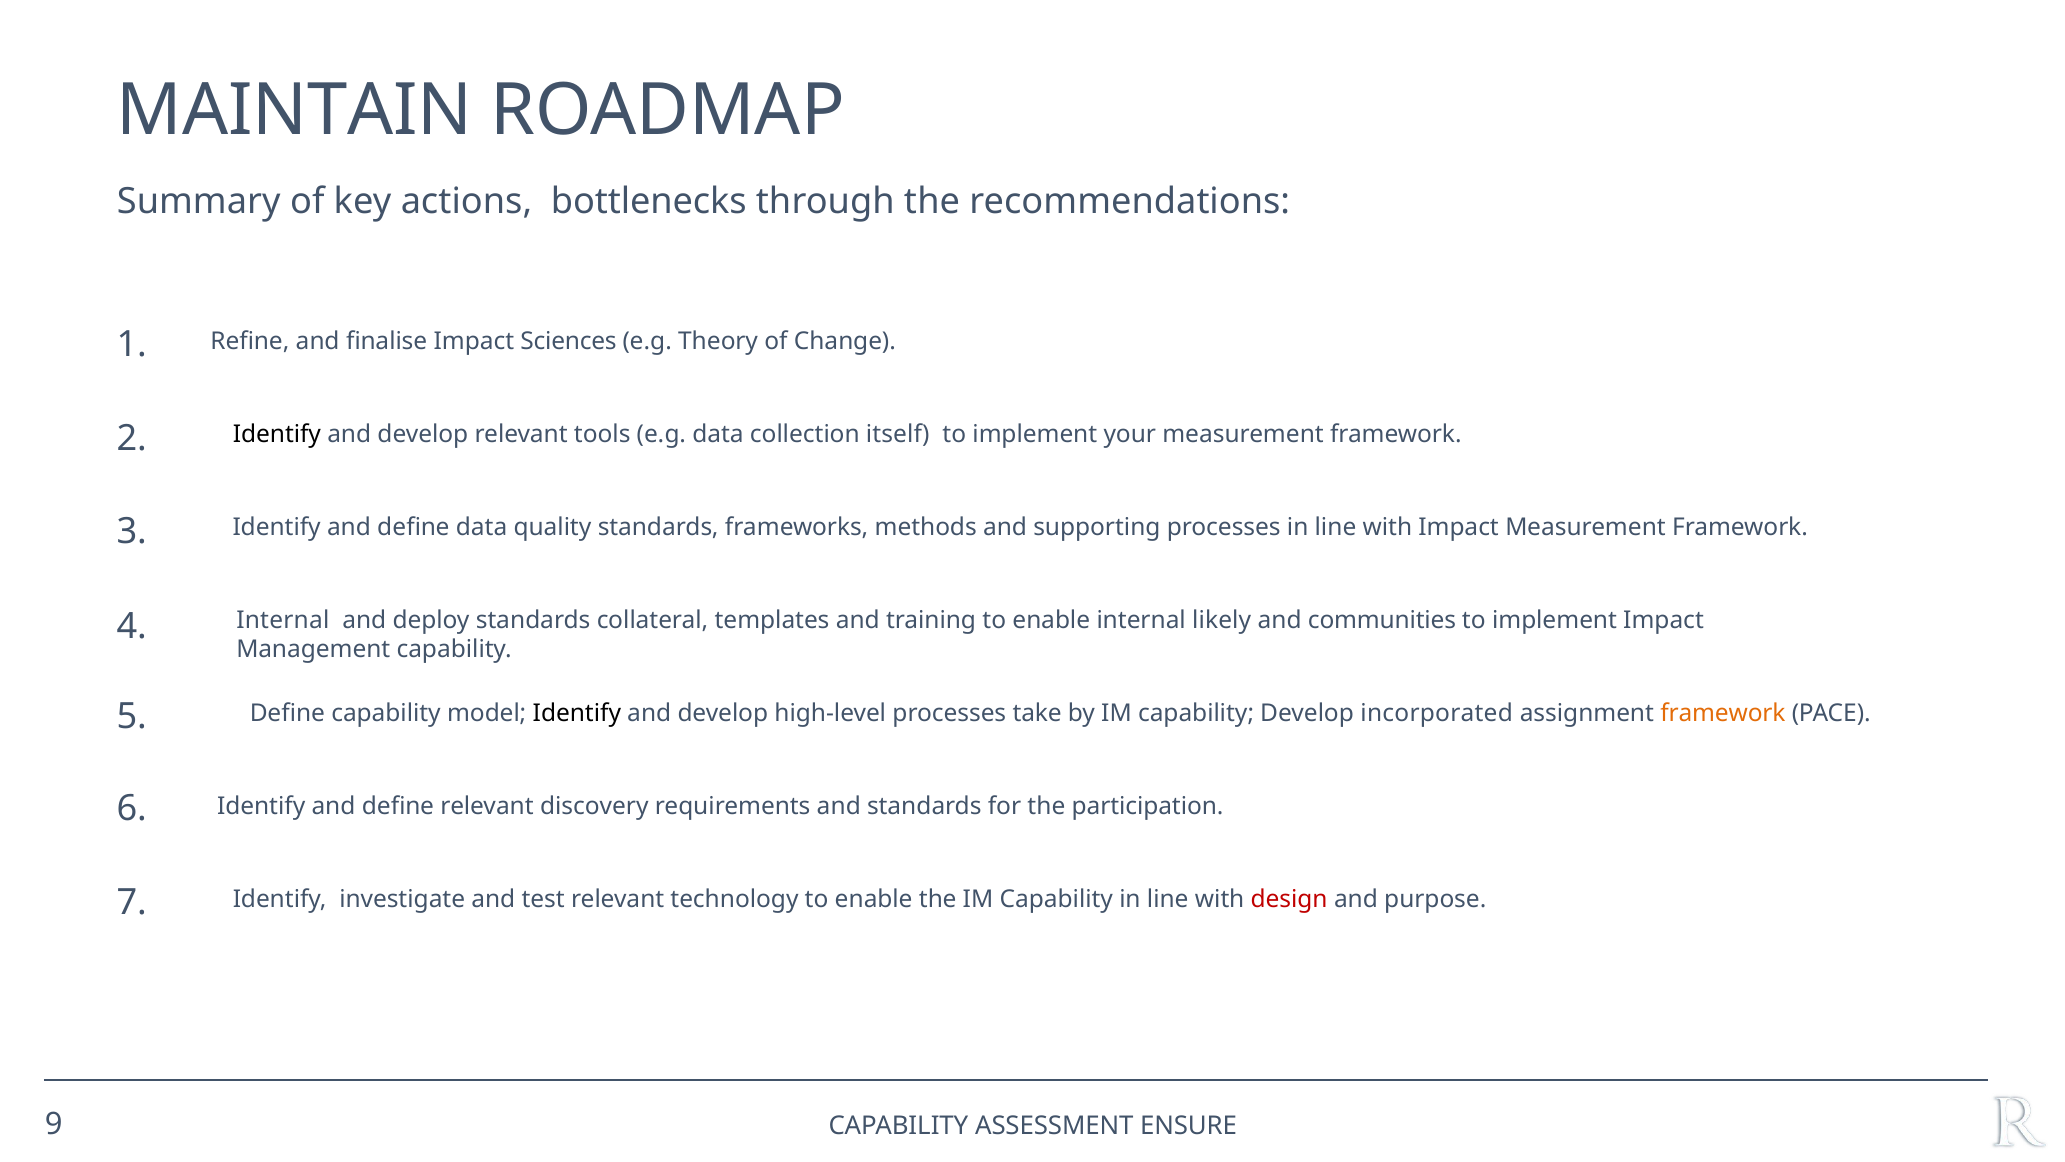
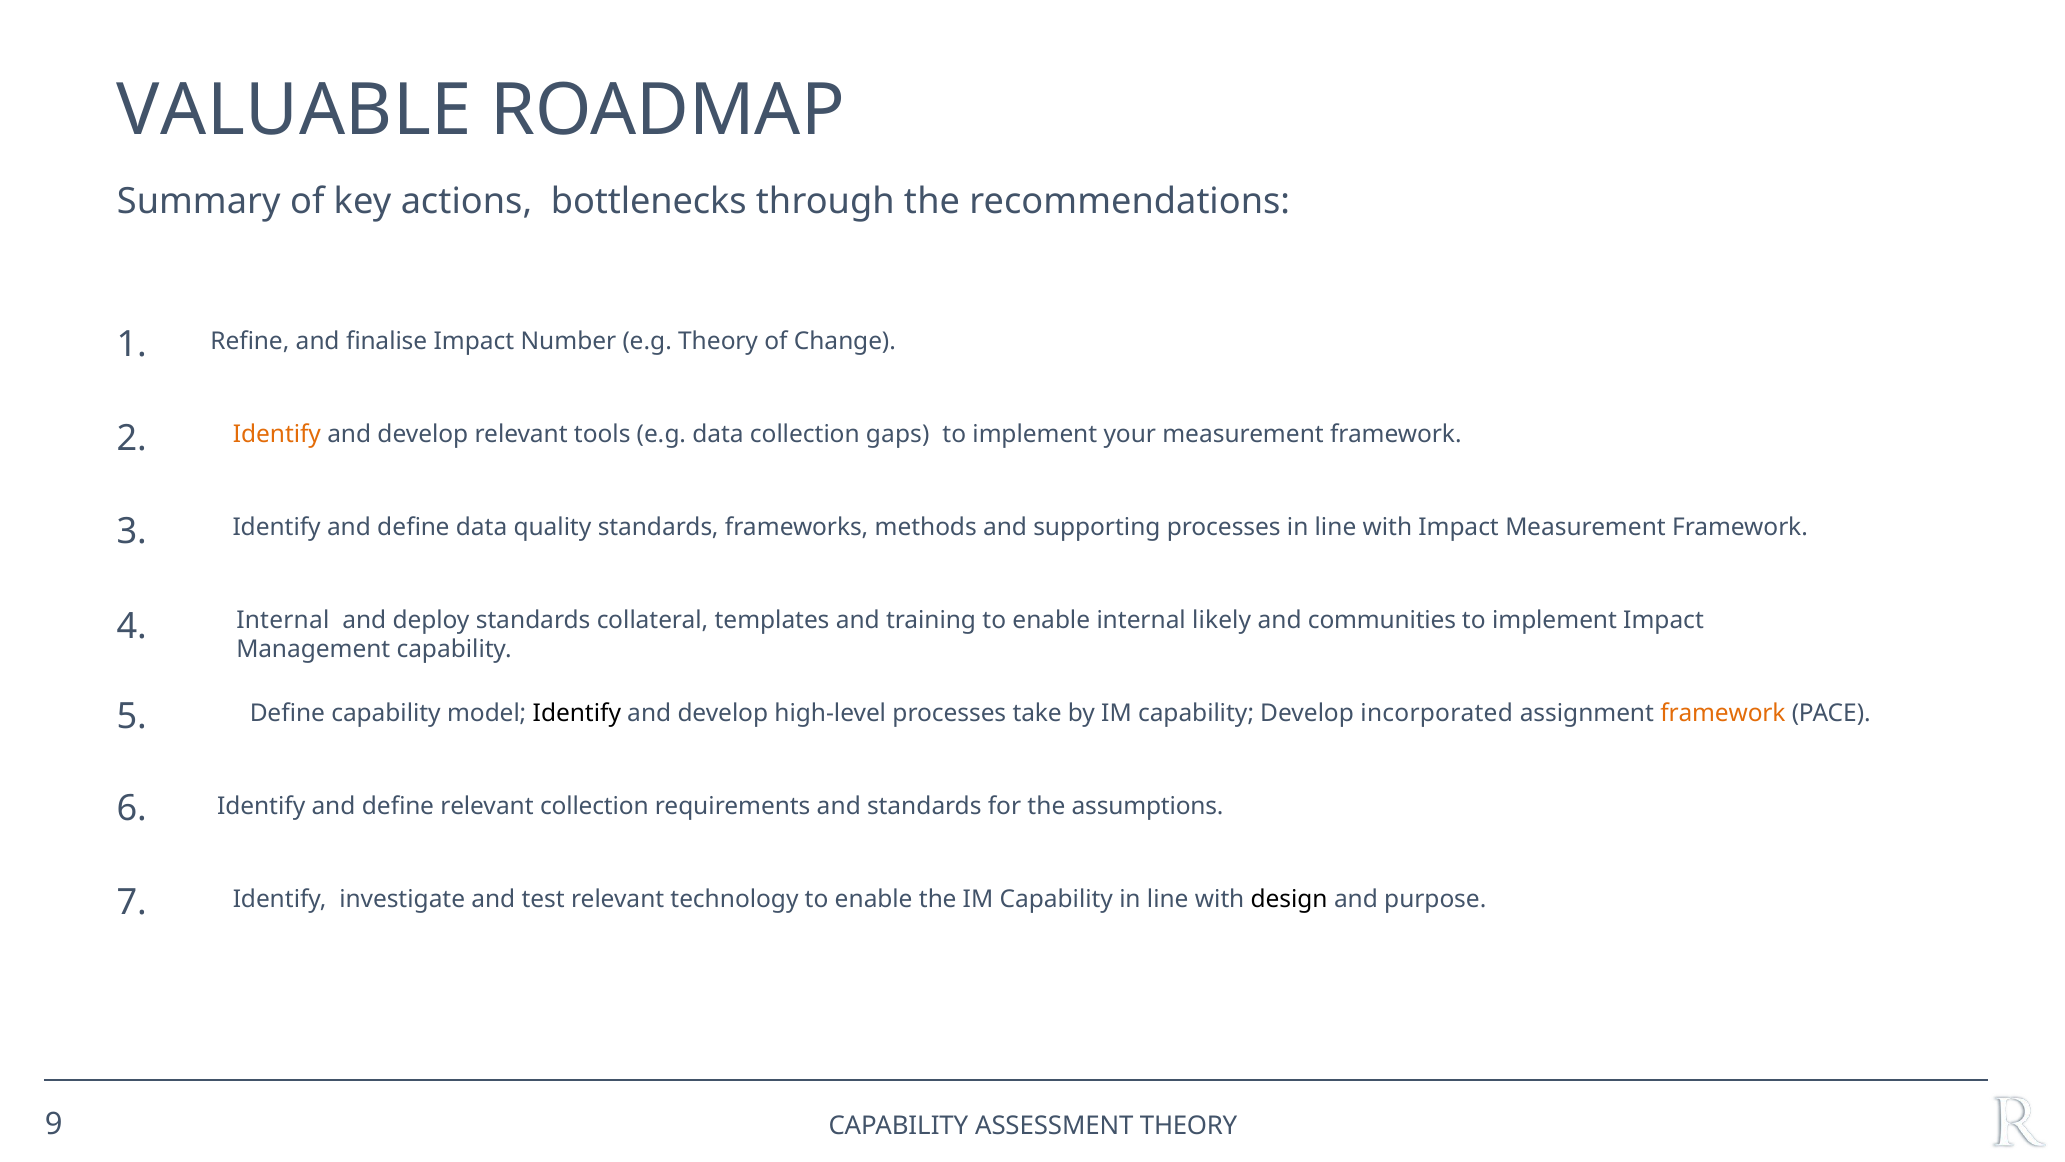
MAINTAIN: MAINTAIN -> VALUABLE
Sciences: Sciences -> Number
Identify at (277, 434) colour: black -> orange
itself: itself -> gaps
relevant discovery: discovery -> collection
participation: participation -> assumptions
design colour: red -> black
ASSESSMENT ENSURE: ENSURE -> THEORY
